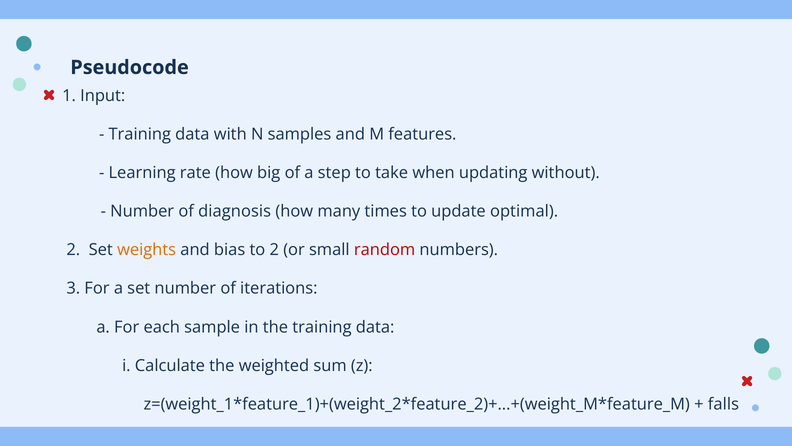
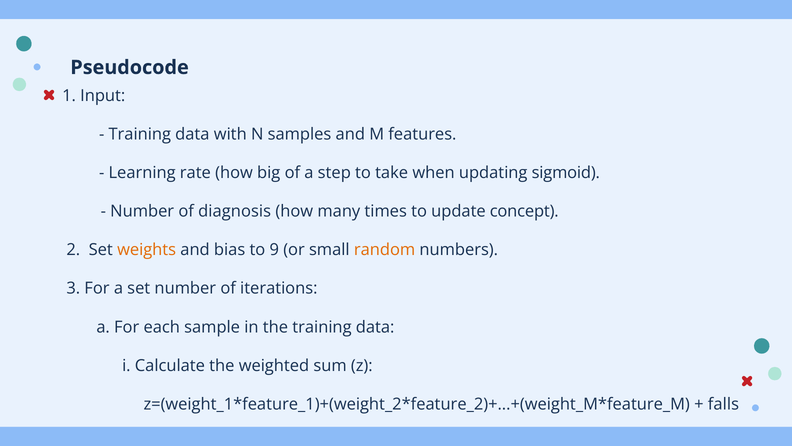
without: without -> sigmoid
optimal: optimal -> concept
to 2: 2 -> 9
random colour: red -> orange
